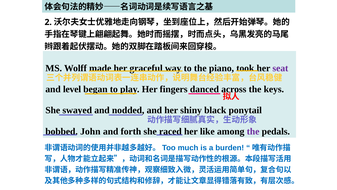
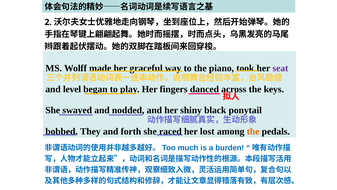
John: John -> They
like: like -> lost
the at (253, 131) colour: purple -> orange
